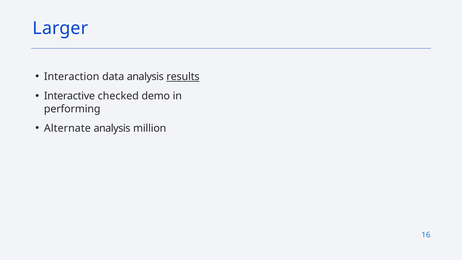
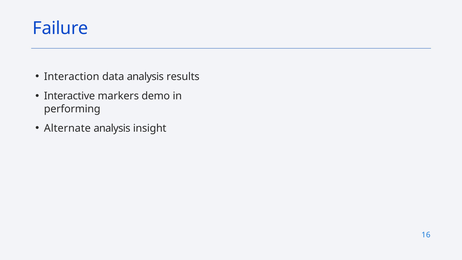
Larger: Larger -> Failure
results underline: present -> none
checked: checked -> markers
million: million -> insight
